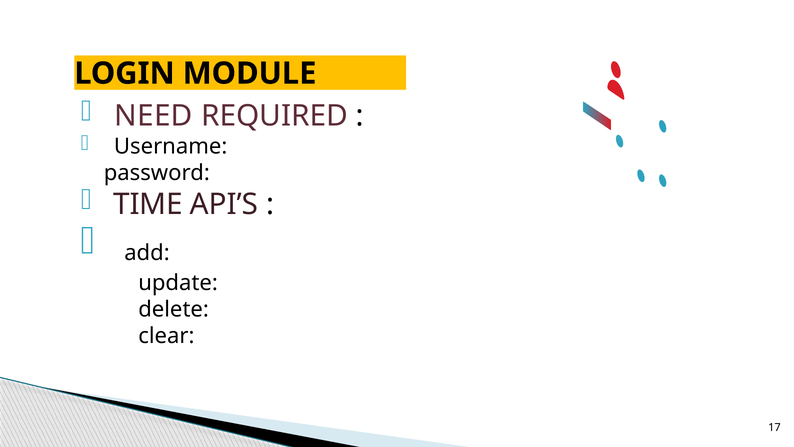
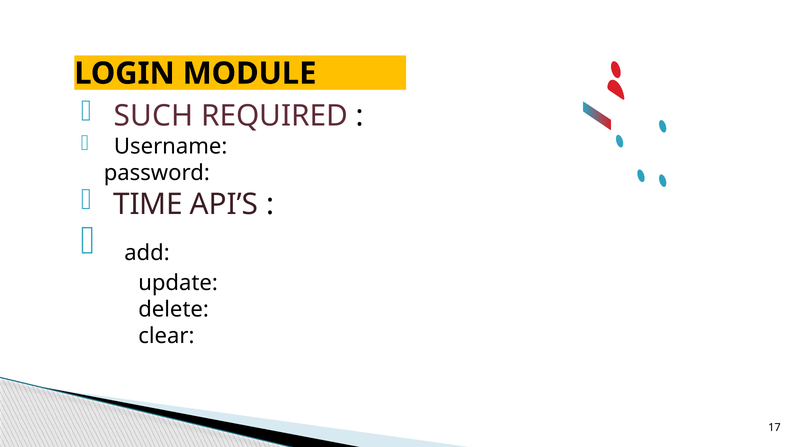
NEED: NEED -> SUCH
